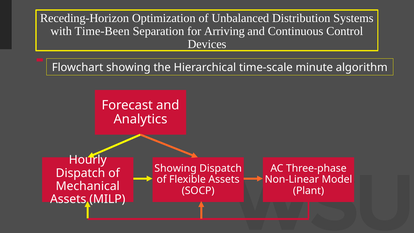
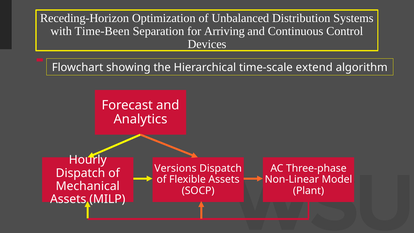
minute: minute -> extend
Showing at (175, 168): Showing -> Versions
